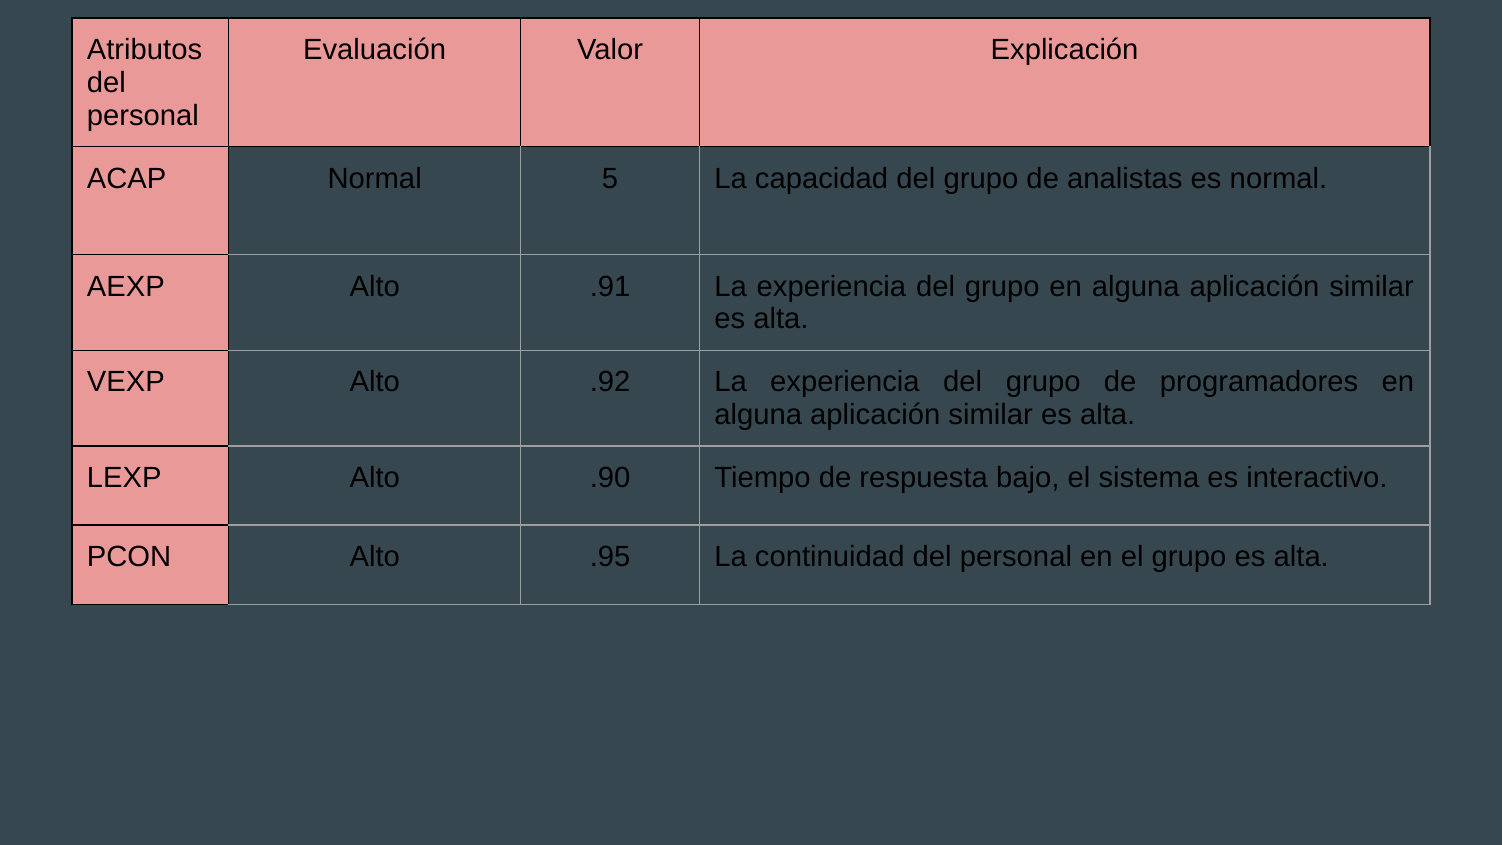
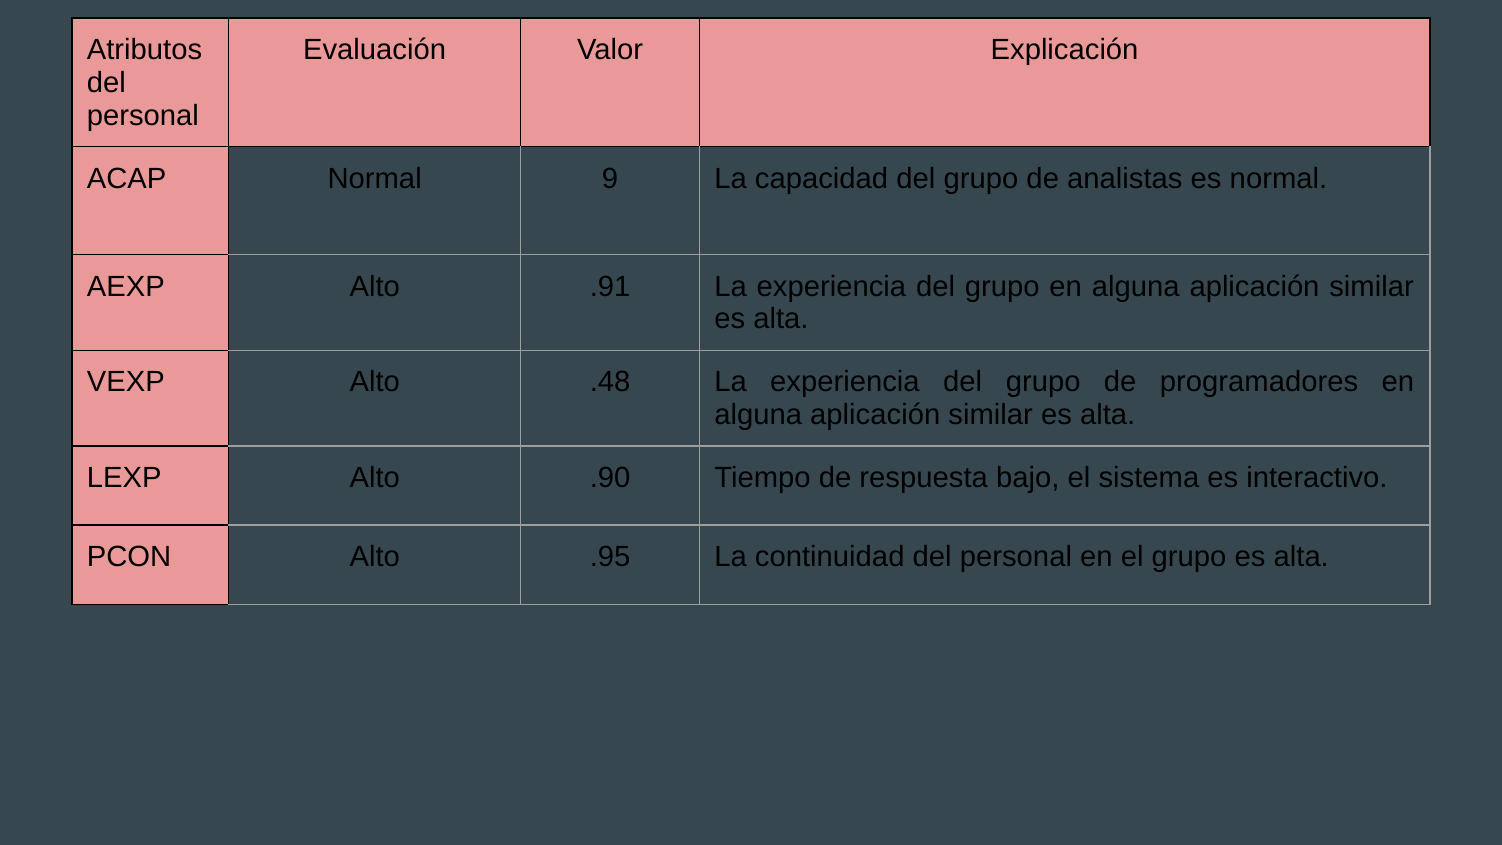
5: 5 -> 9
.92: .92 -> .48
